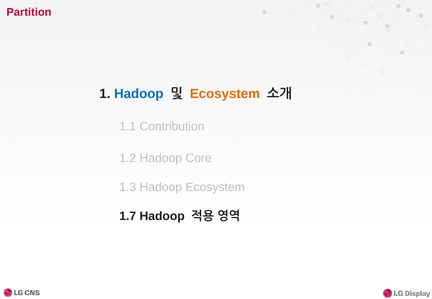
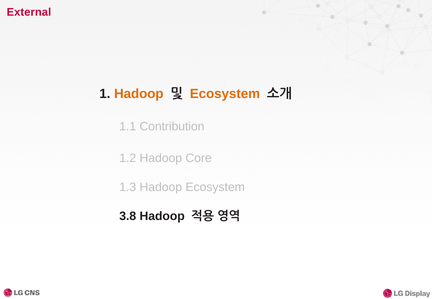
Partition: Partition -> External
Hadoop at (139, 94) colour: blue -> orange
1.7: 1.7 -> 3.8
